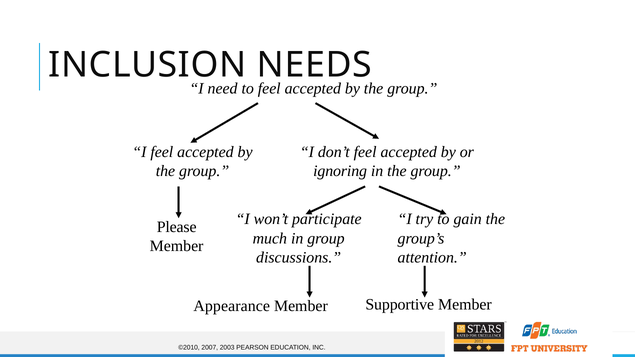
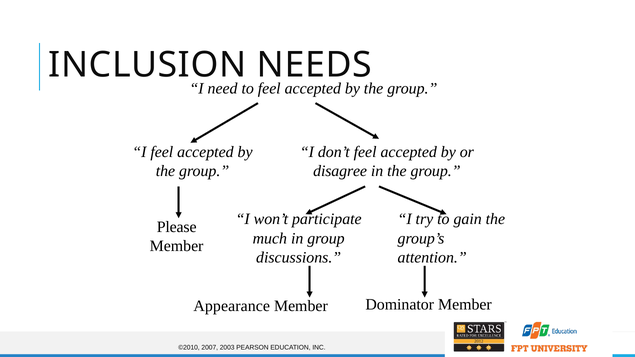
ignoring: ignoring -> disagree
Supportive: Supportive -> Dominator
